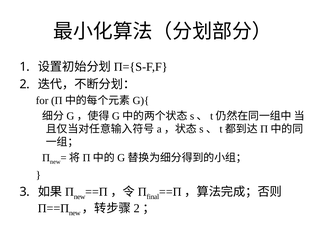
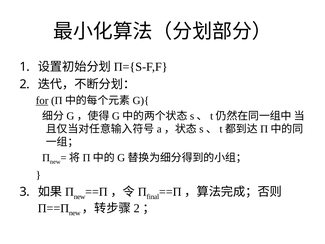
for underline: none -> present
